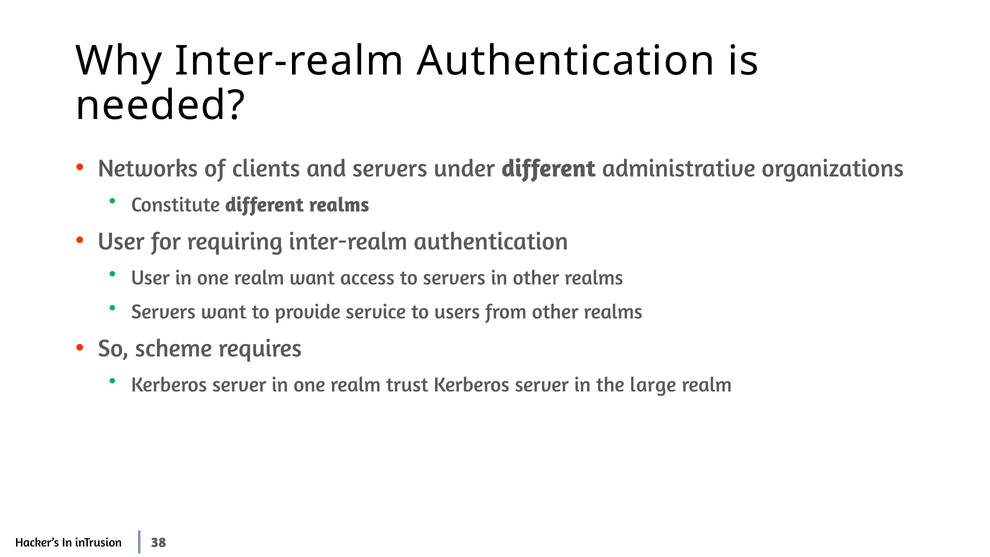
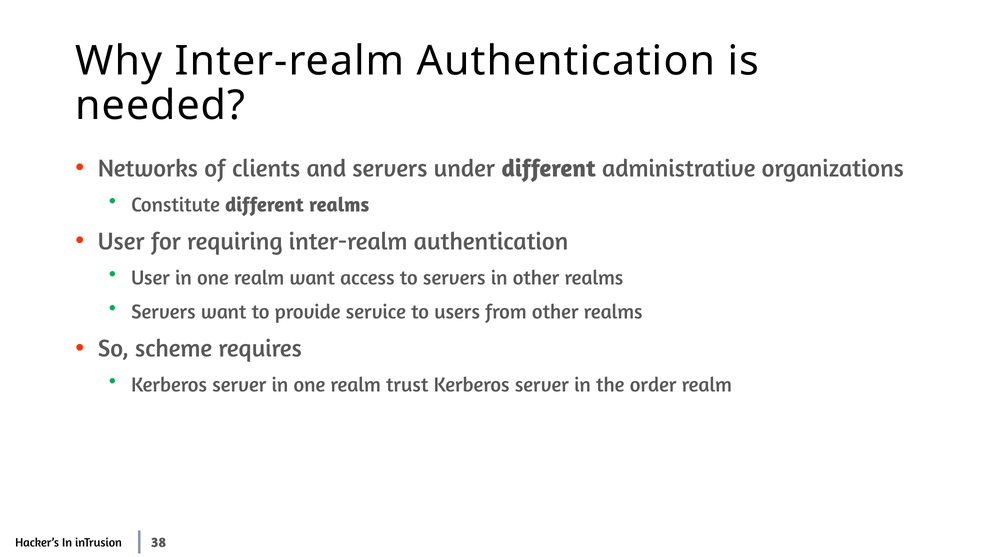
large: large -> order
